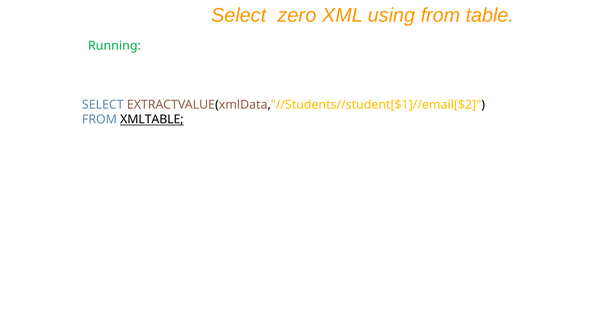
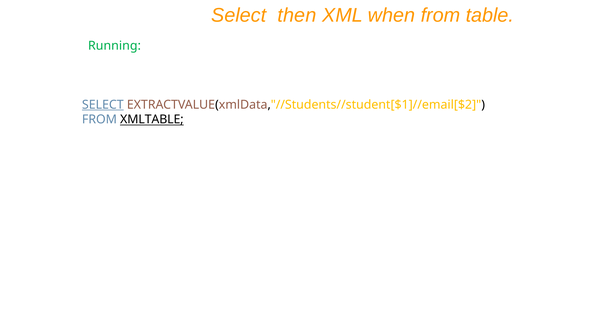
zero: zero -> then
using: using -> when
SELECT at (103, 105) underline: none -> present
